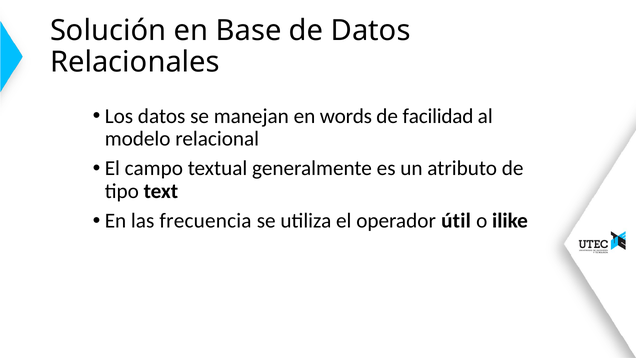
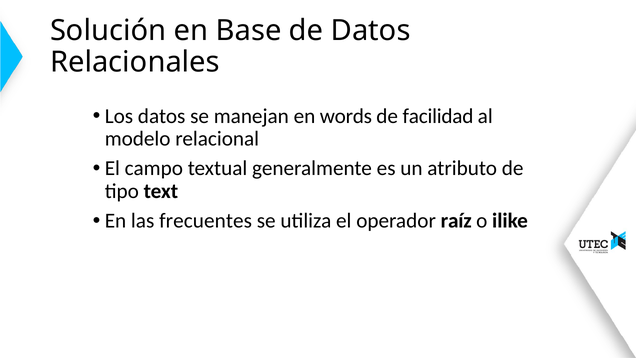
frecuencia: frecuencia -> frecuentes
útil: útil -> raíz
